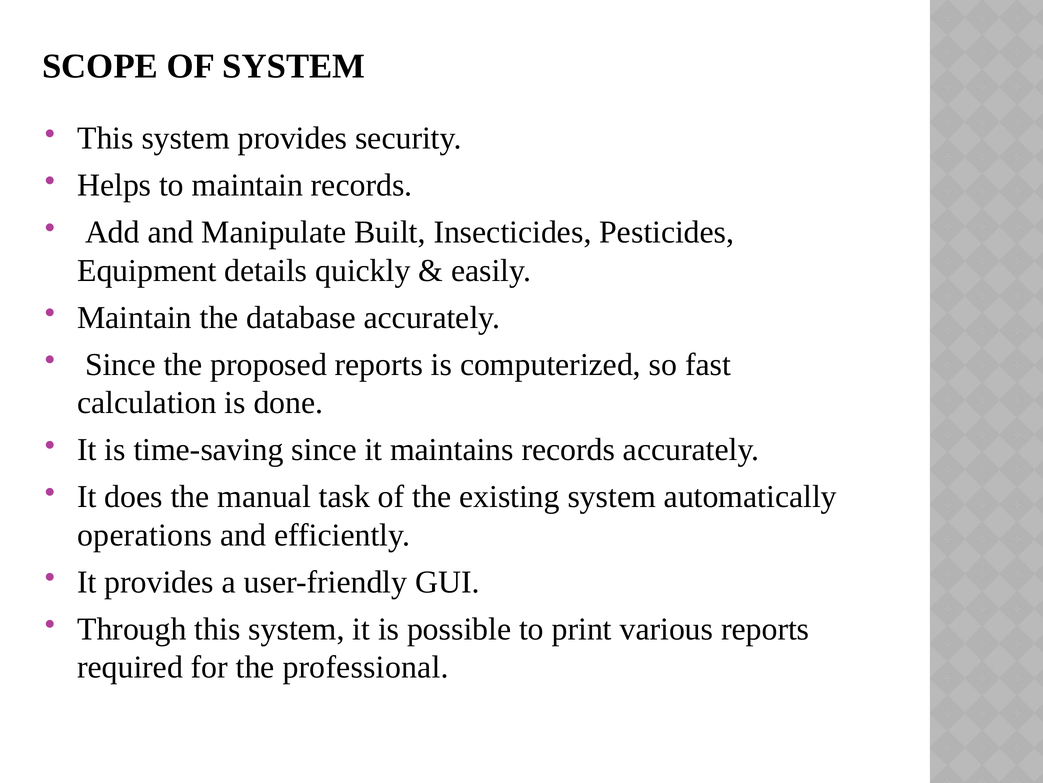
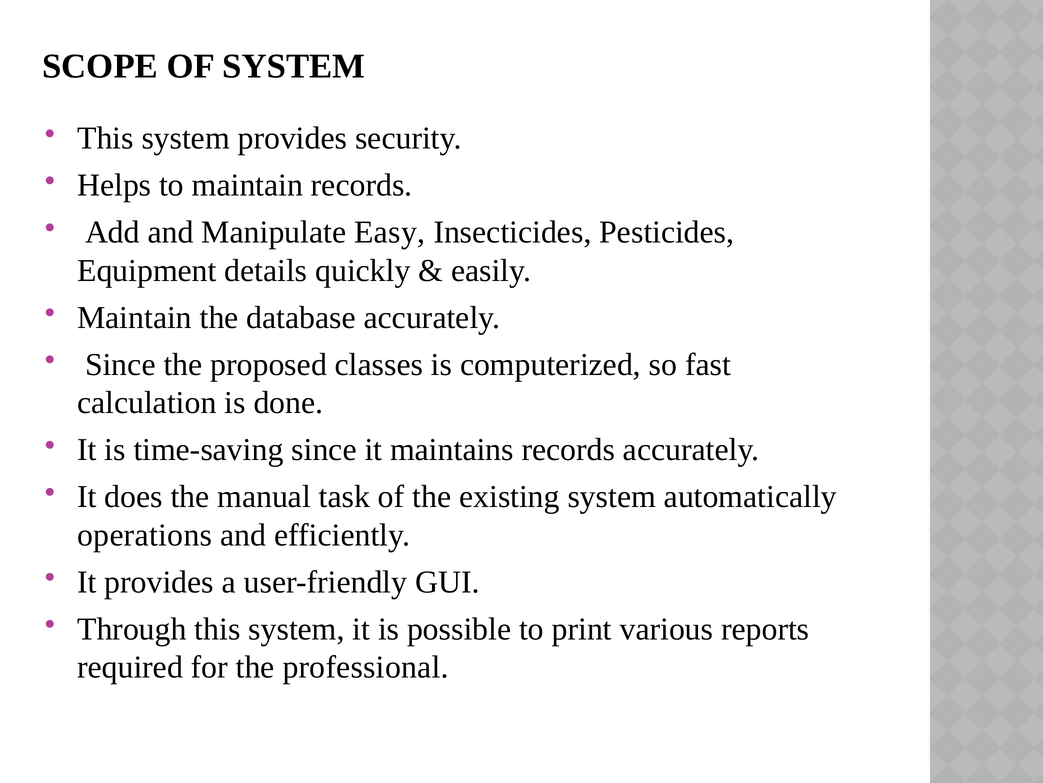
Built: Built -> Easy
proposed reports: reports -> classes
